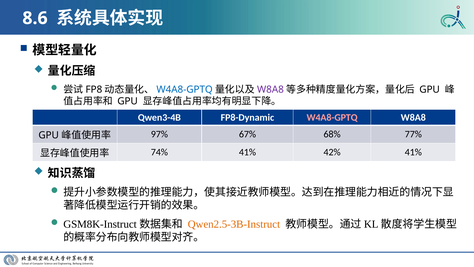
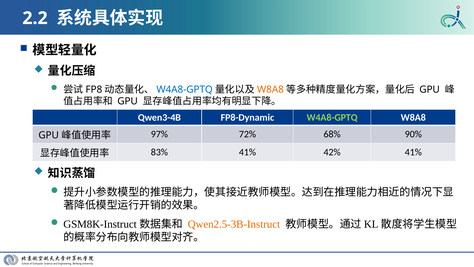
8.6: 8.6 -> 2.2
W8A8 at (270, 89) colour: purple -> orange
W4A8-GPTQ at (332, 117) colour: pink -> light green
67%: 67% -> 72%
77%: 77% -> 90%
74%: 74% -> 83%
